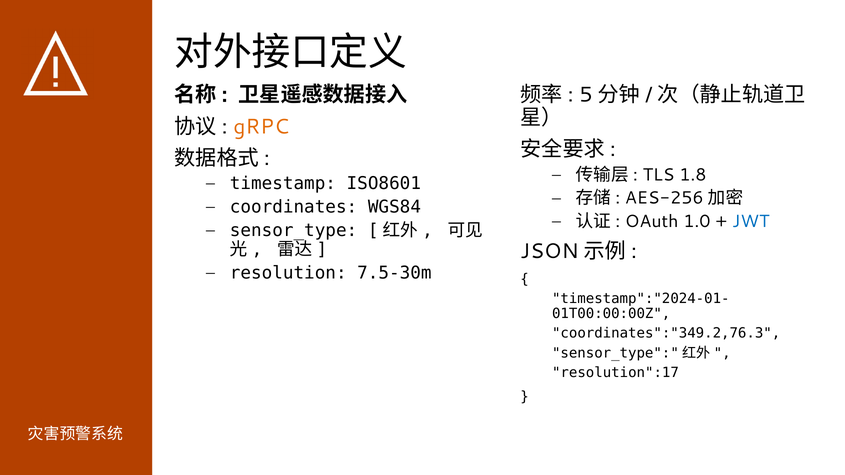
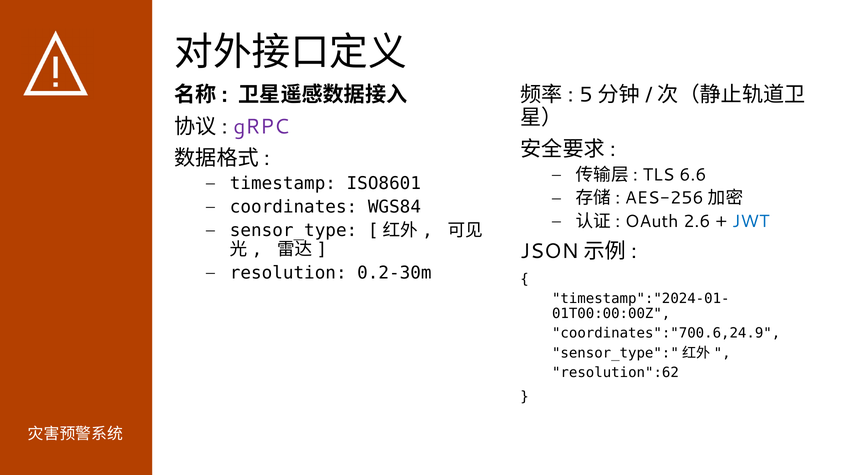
gRPC colour: orange -> purple
1.8: 1.8 -> 6.6
1.0: 1.0 -> 2.6
7.5-30m: 7.5-30m -> 0.2-30m
coordinates":"349.2,76.3: coordinates":"349.2,76.3 -> coordinates":"700.6,24.9
resolution":17: resolution":17 -> resolution":62
